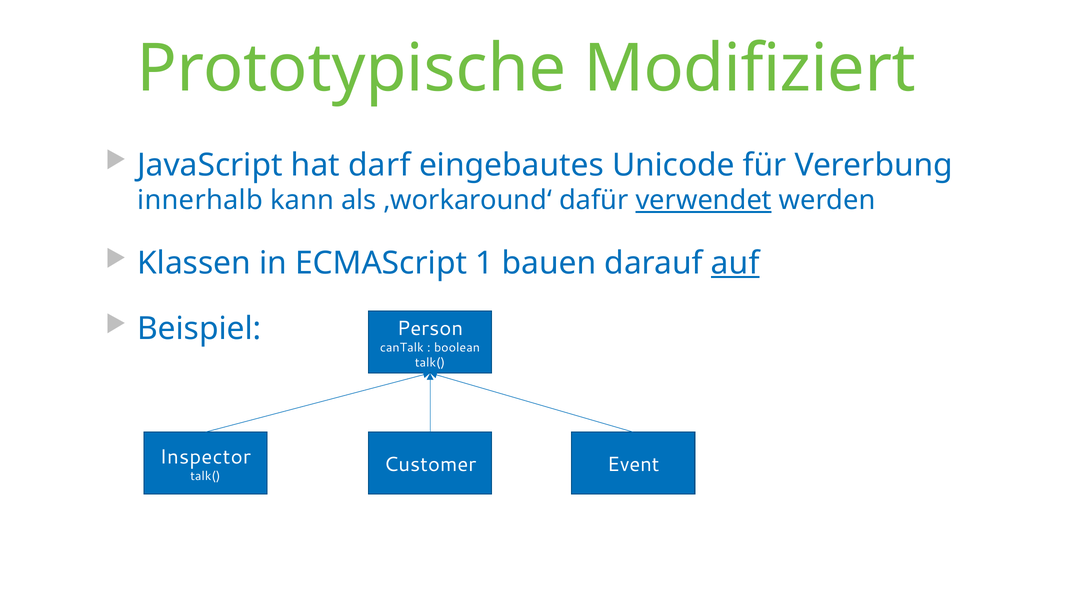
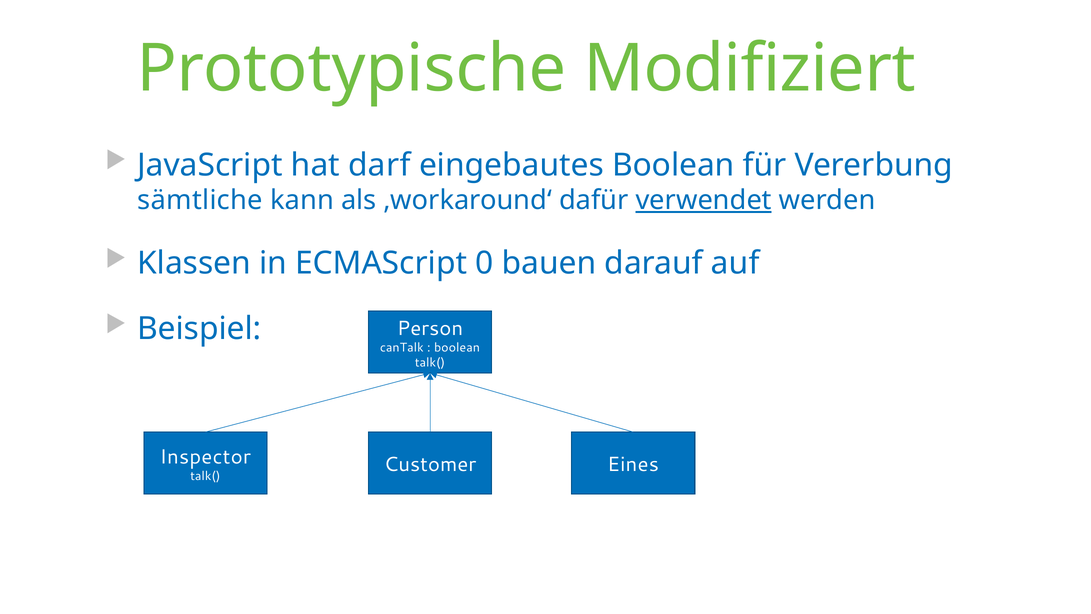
eingebautes Unicode: Unicode -> Boolean
innerhalb: innerhalb -> sämtliche
1: 1 -> 0
auf underline: present -> none
Event: Event -> Eines
